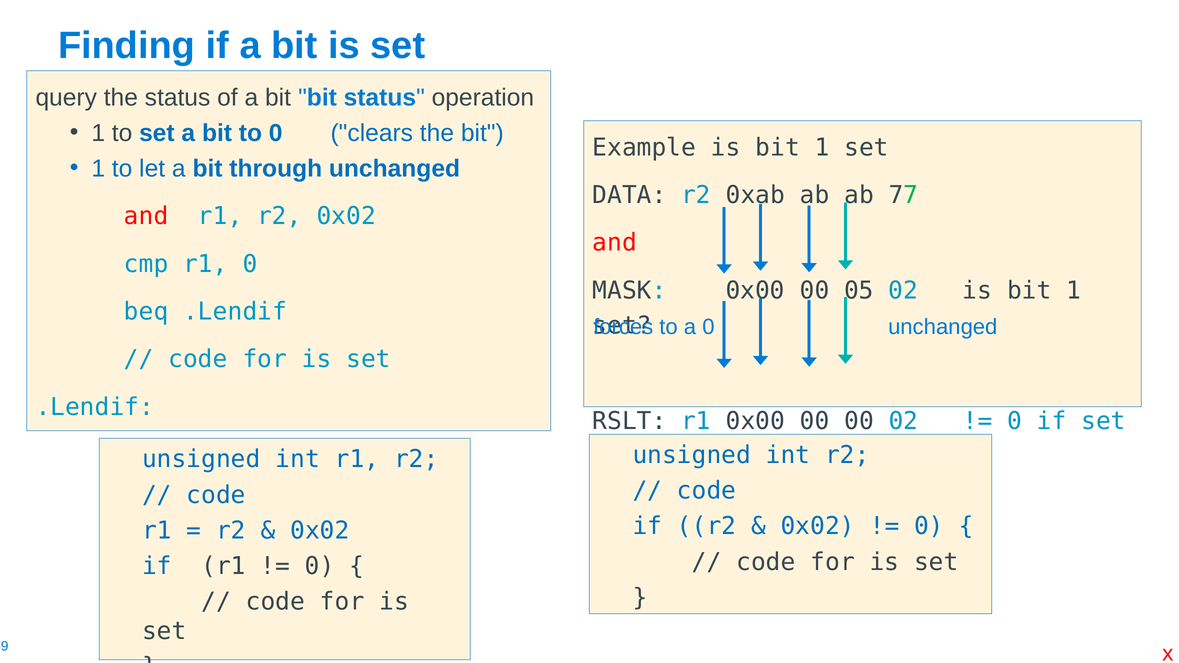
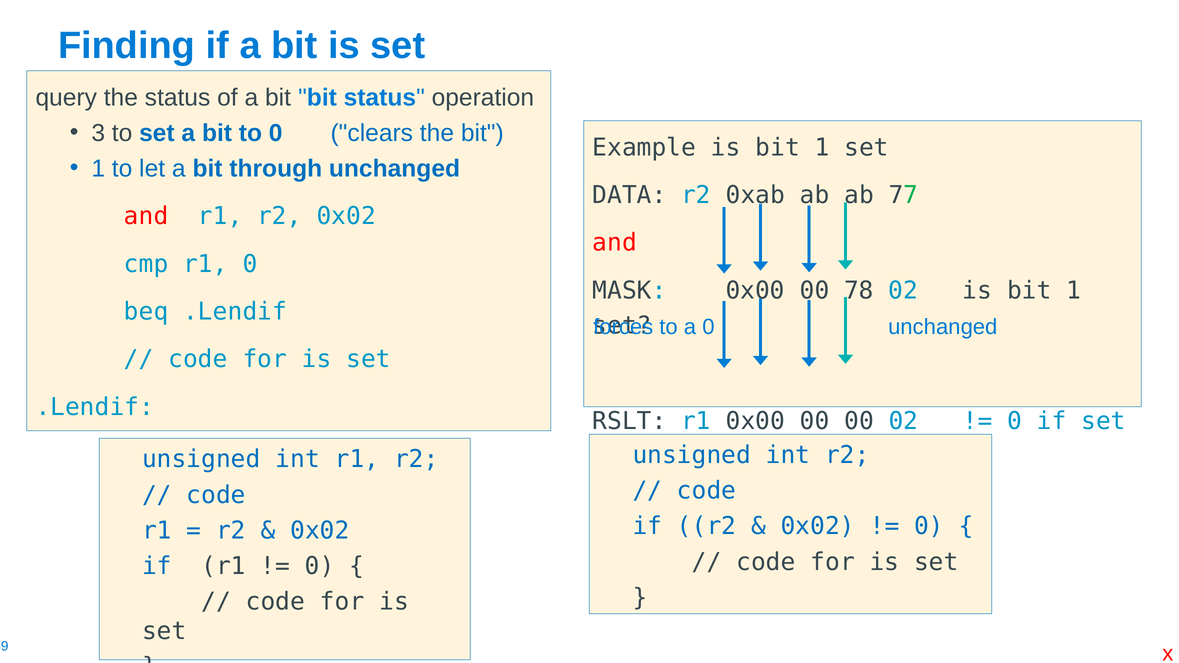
1 at (98, 133): 1 -> 3
05: 05 -> 78
